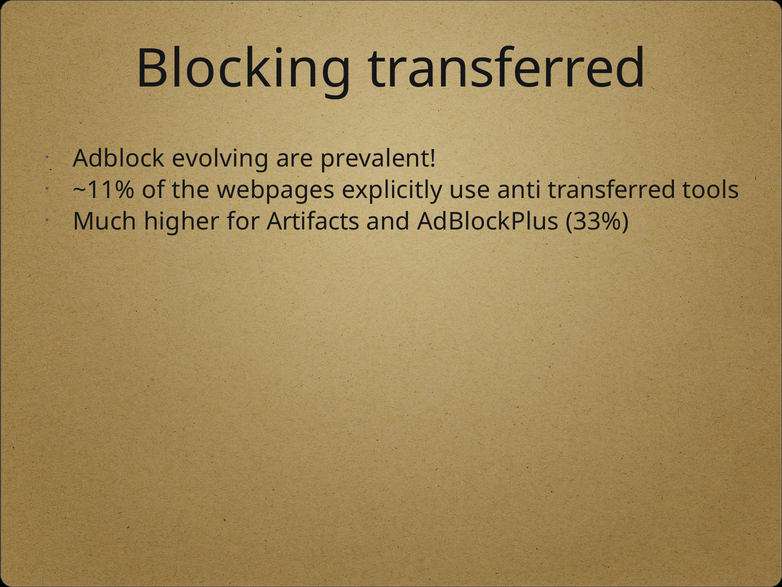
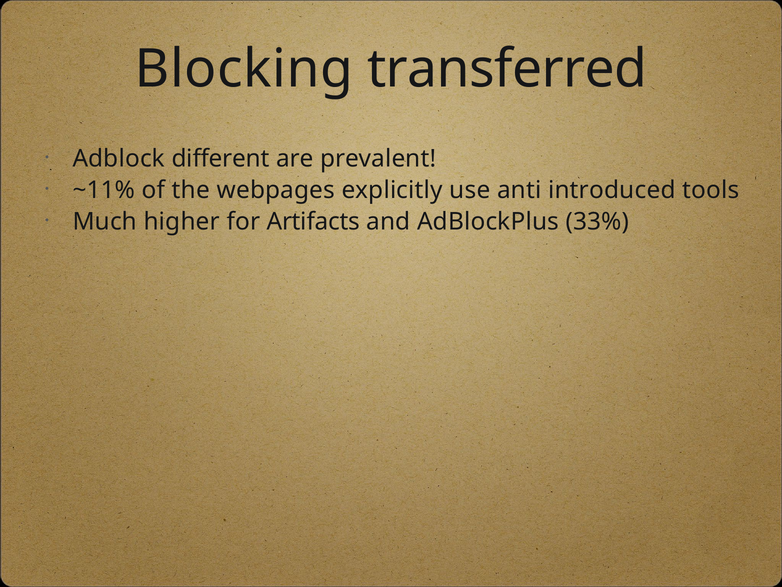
evolving: evolving -> different
anti transferred: transferred -> introduced
